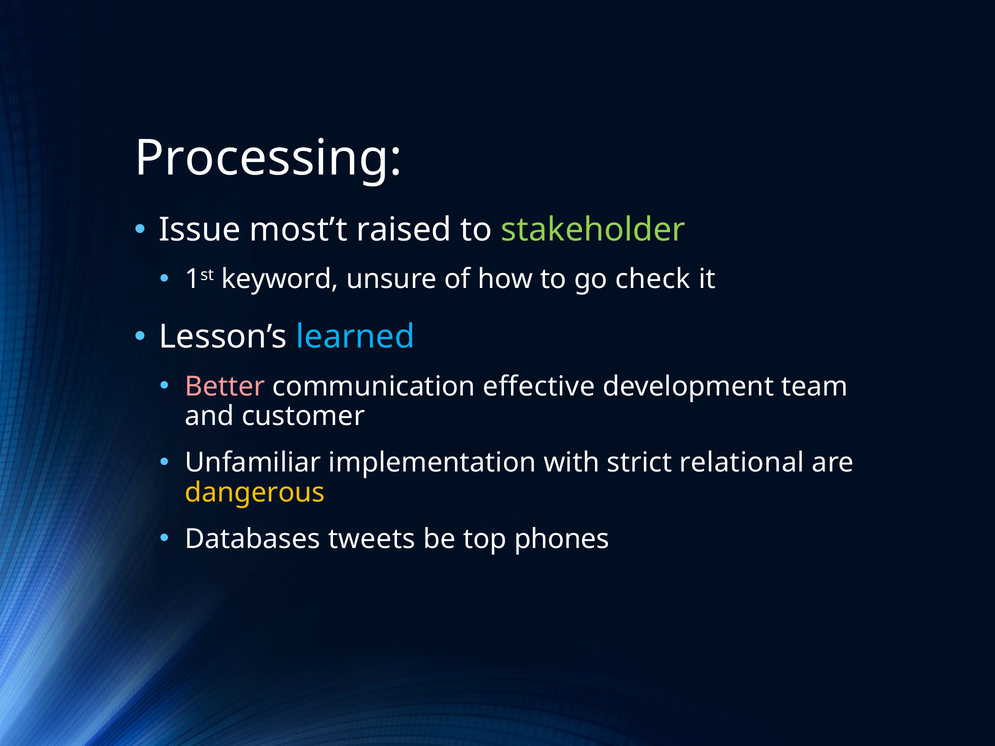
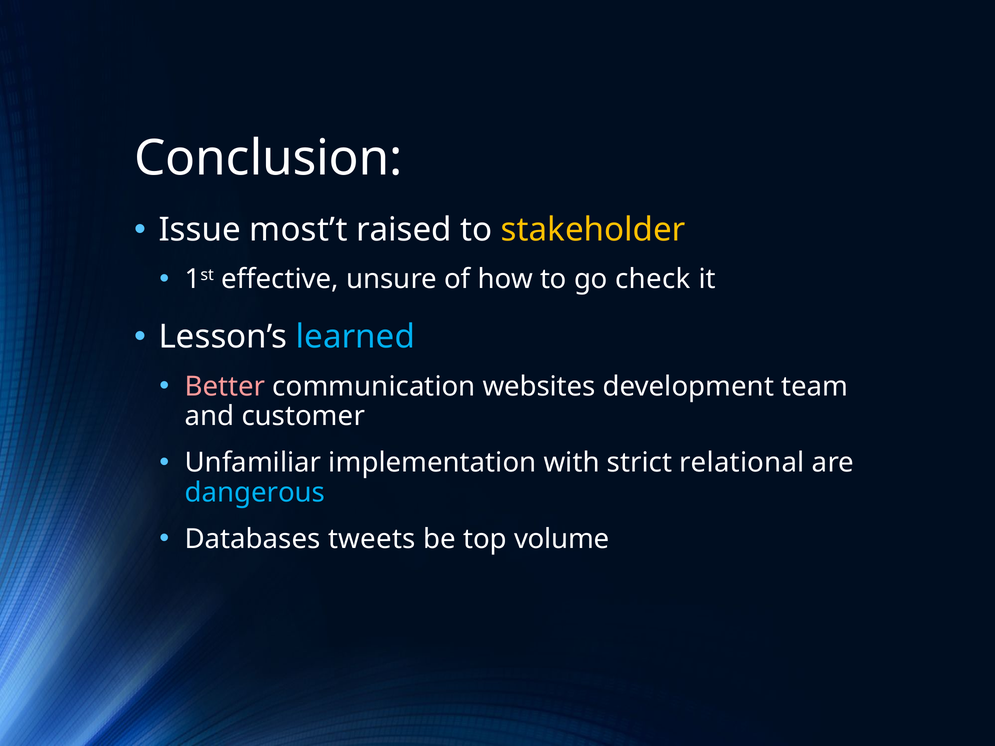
Processing: Processing -> Conclusion
stakeholder colour: light green -> yellow
keyword: keyword -> effective
effective: effective -> websites
dangerous colour: yellow -> light blue
phones: phones -> volume
